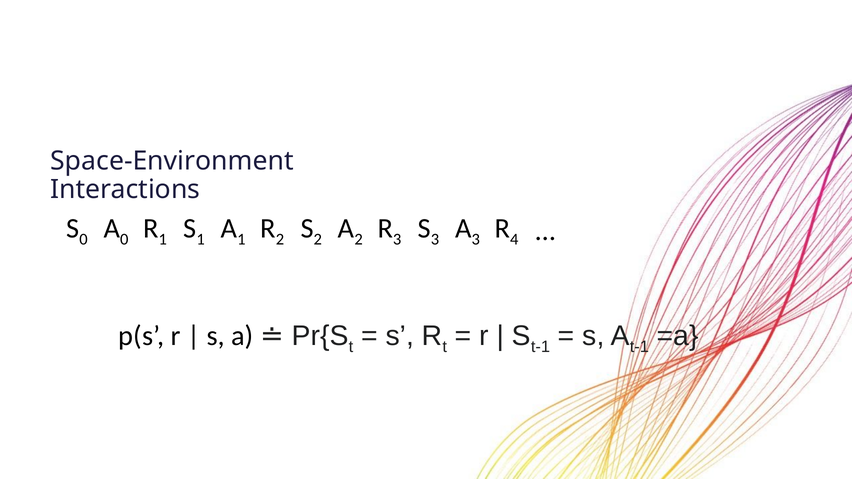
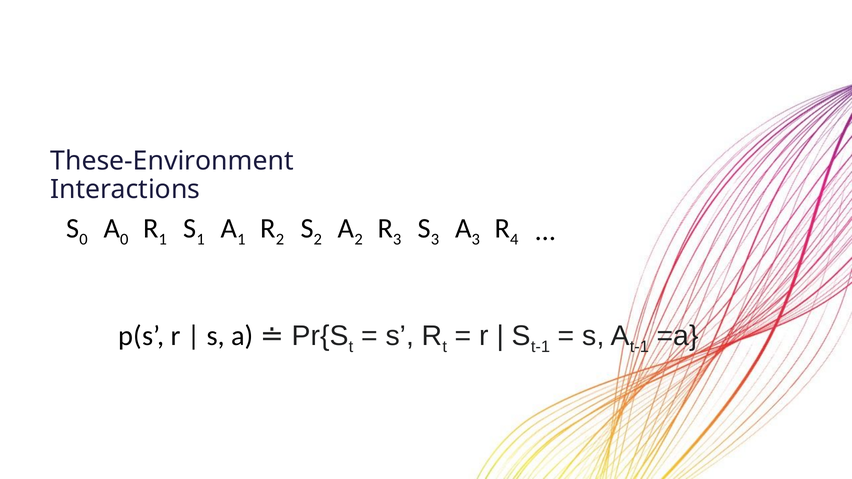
Space-Environment: Space-Environment -> These-Environment
